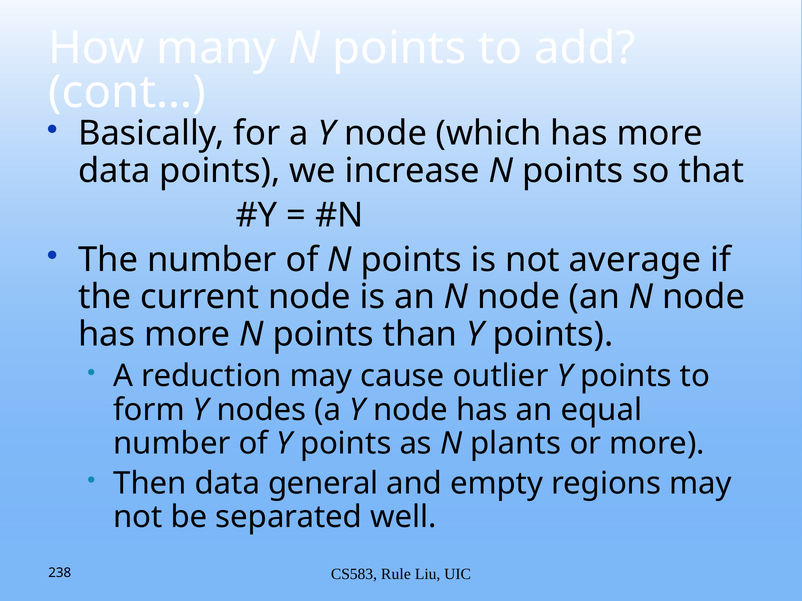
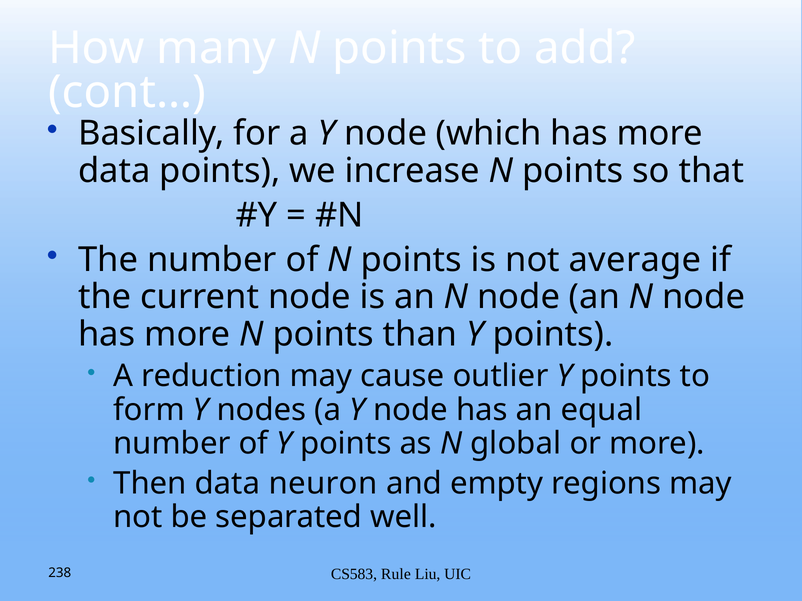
plants: plants -> global
general: general -> neuron
